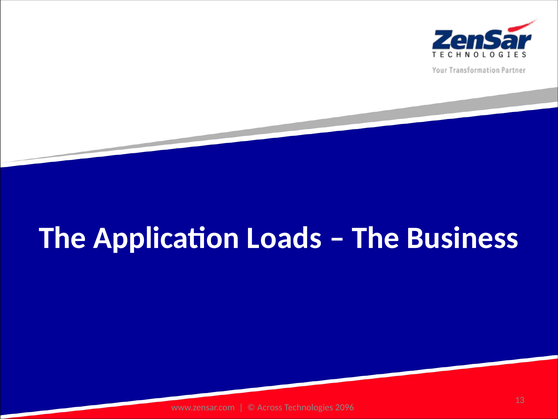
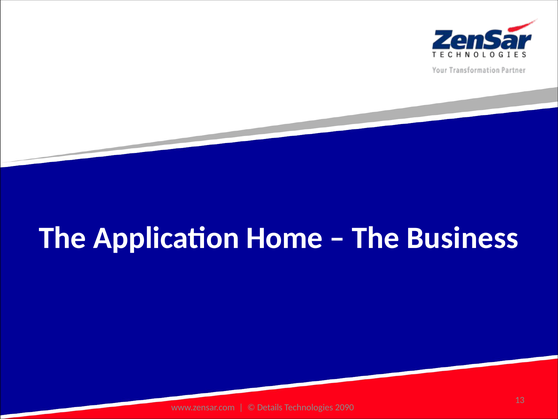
Loads: Loads -> Home
Across: Across -> Details
2096: 2096 -> 2090
